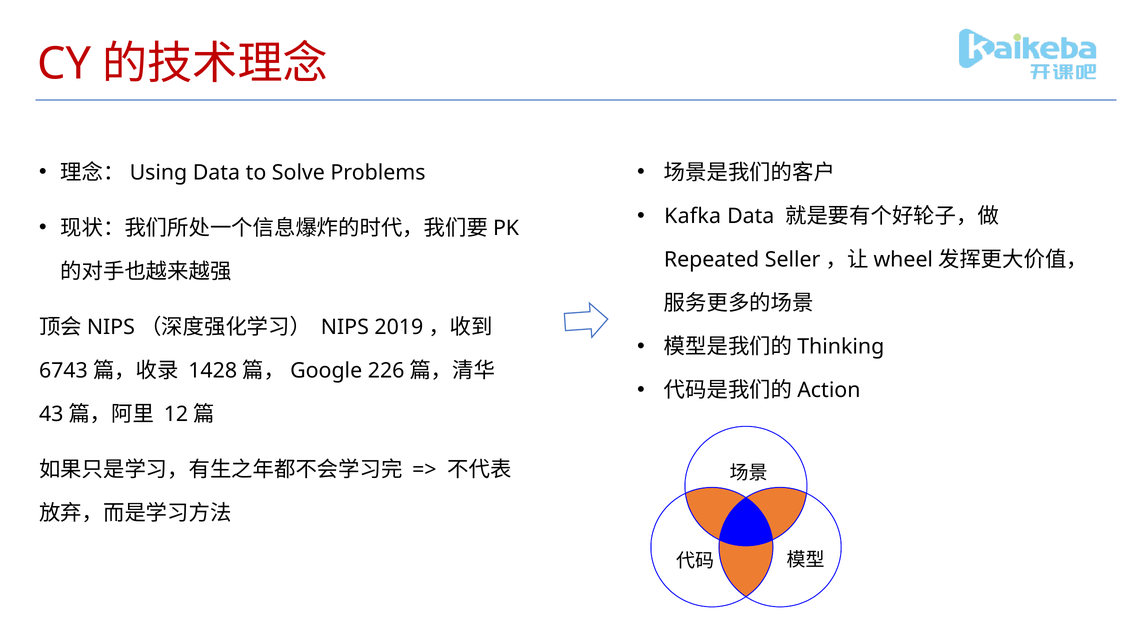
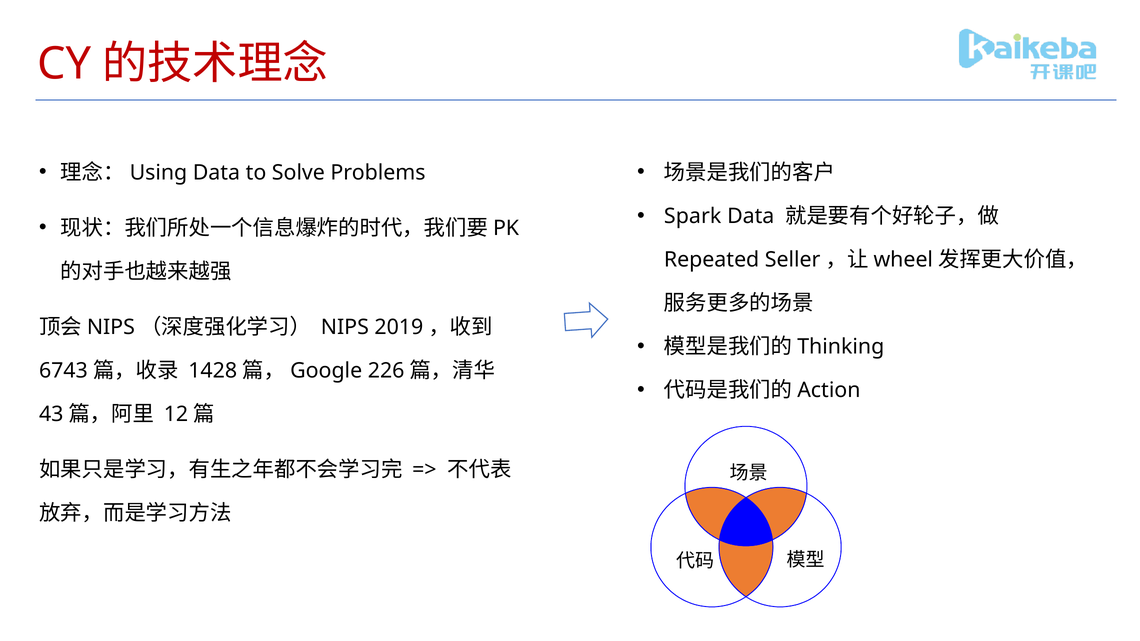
Kafka: Kafka -> Spark
